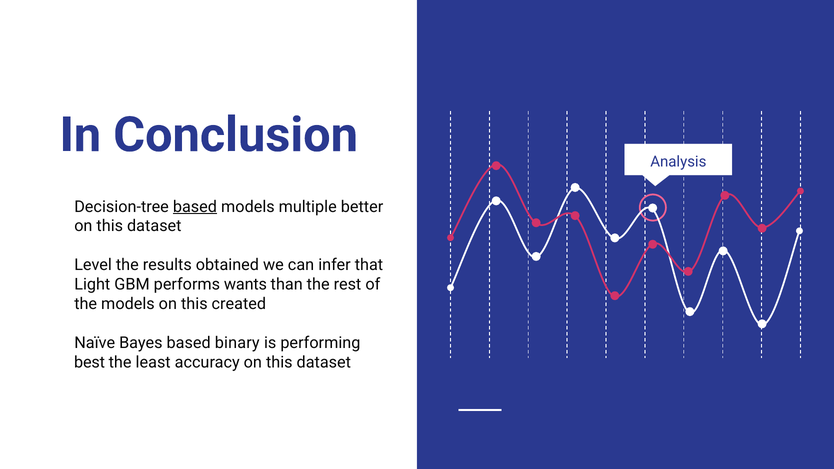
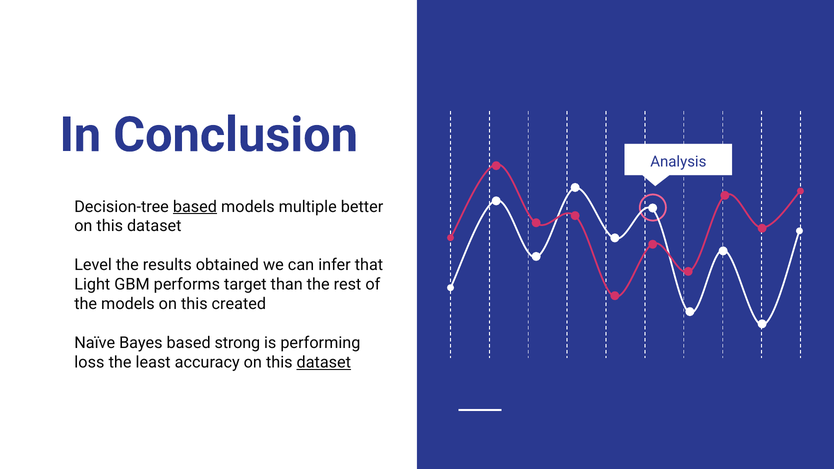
wants: wants -> target
binary: binary -> strong
best: best -> loss
dataset at (324, 362) underline: none -> present
